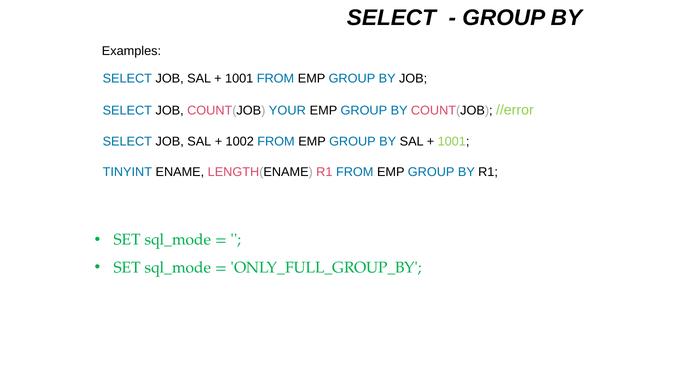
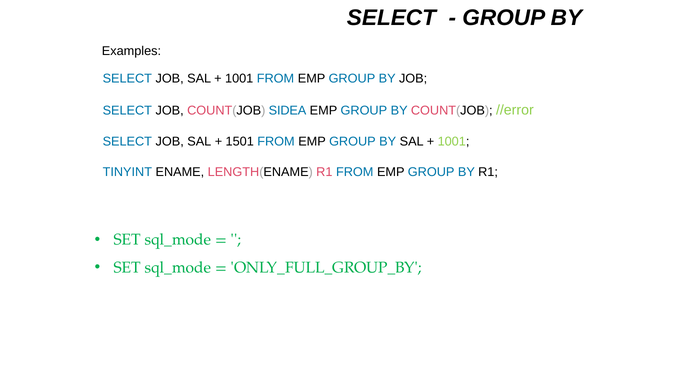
YOUR: YOUR -> SIDEA
1002: 1002 -> 1501
